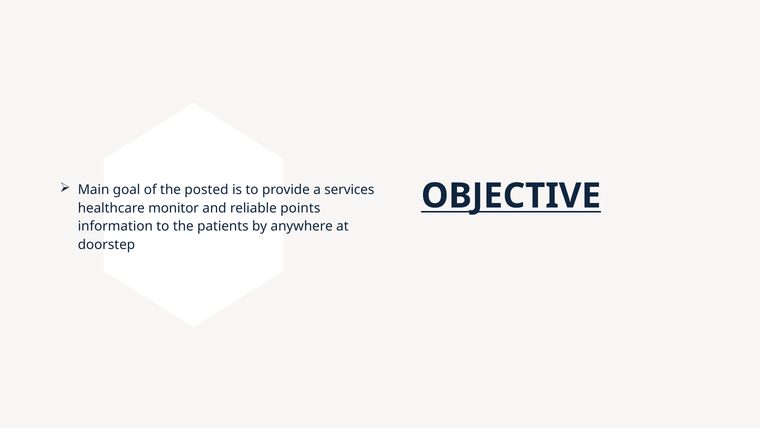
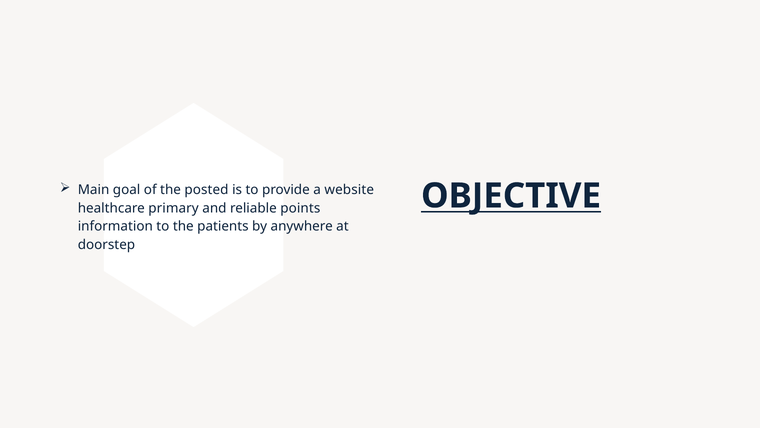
services: services -> website
monitor: monitor -> primary
